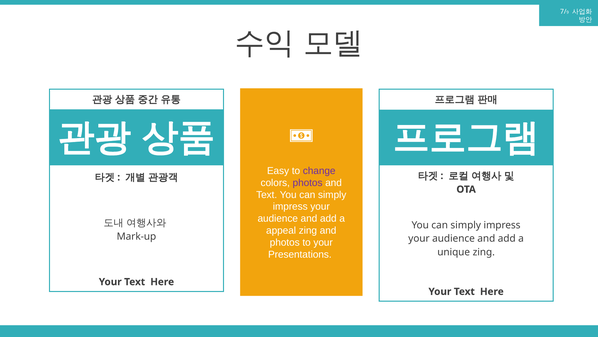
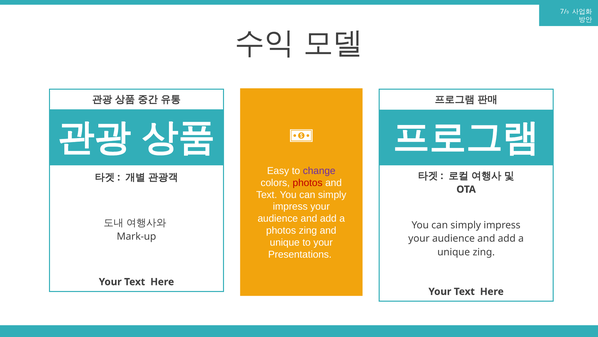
photos at (308, 182) colour: purple -> red
appeal at (281, 230): appeal -> photos
photos at (285, 242): photos -> unique
